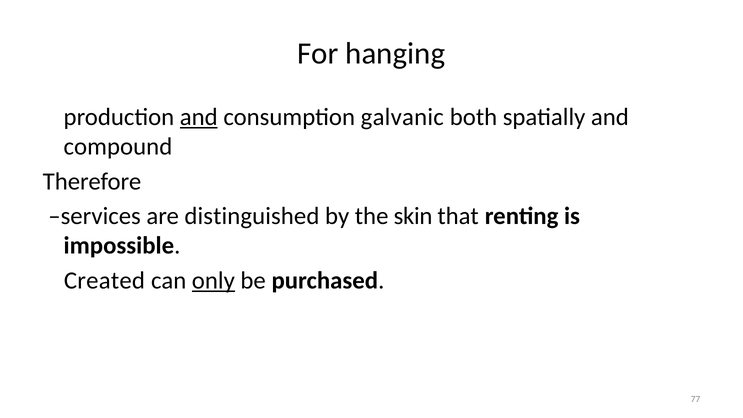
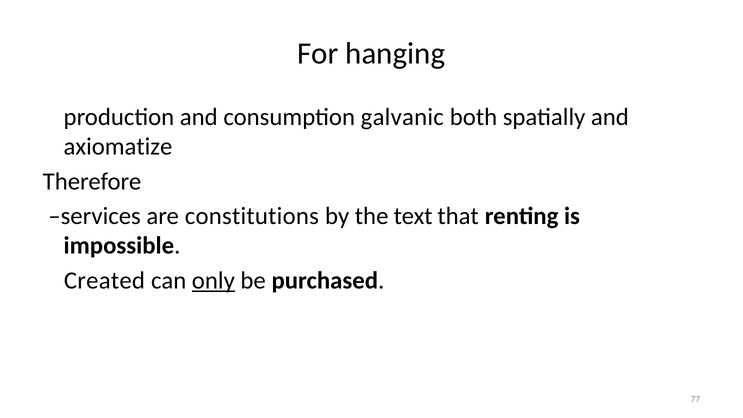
and at (199, 117) underline: present -> none
compound: compound -> axiomatize
distinguished: distinguished -> constitutions
skin: skin -> text
